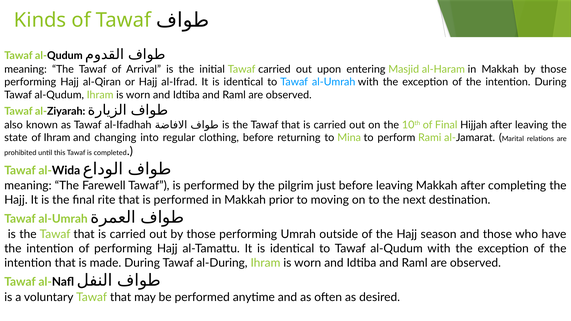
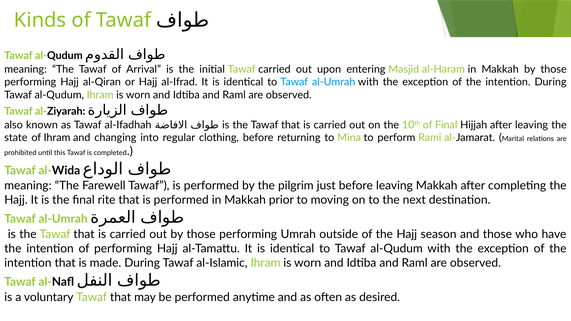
al-During: al-During -> al-Islamic
